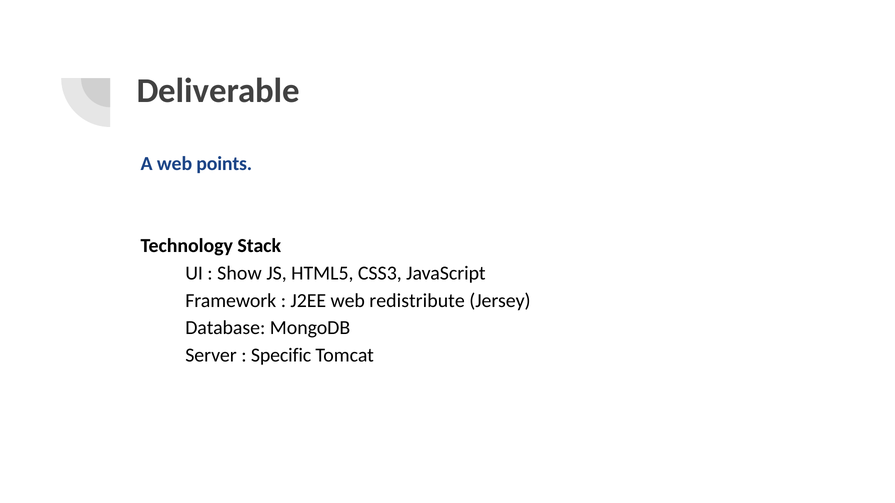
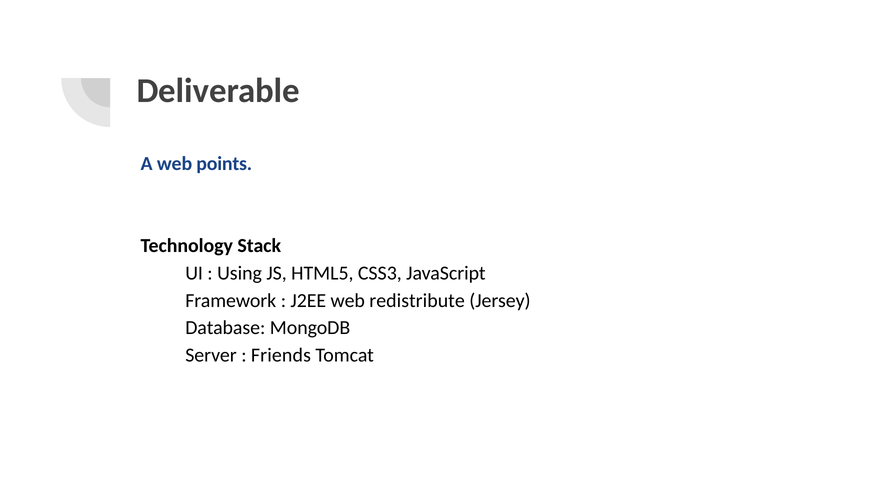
Show: Show -> Using
Specific: Specific -> Friends
